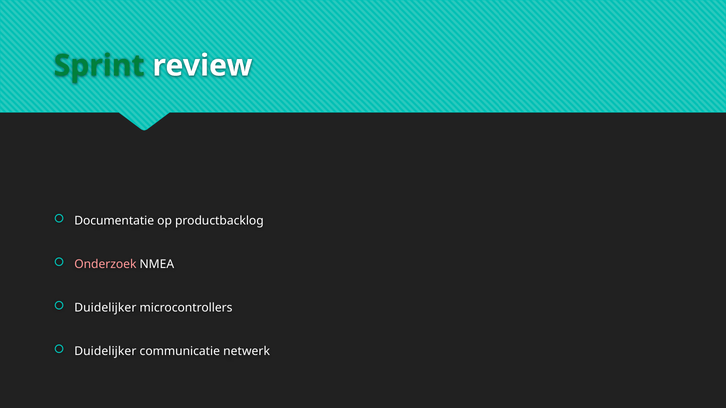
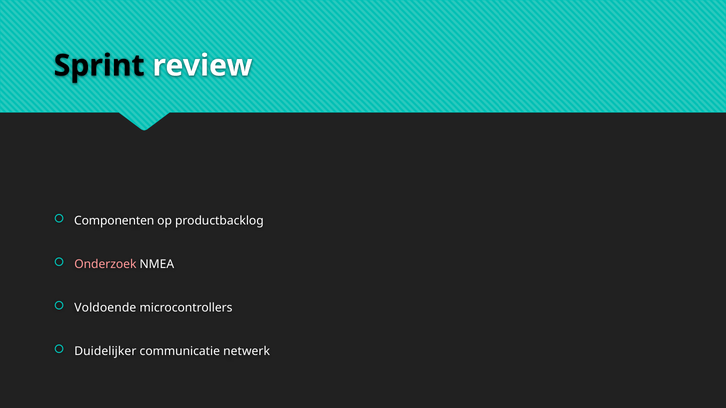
Sprint colour: green -> black
Documentatie: Documentatie -> Componenten
Duidelijker at (105, 308): Duidelijker -> Voldoende
